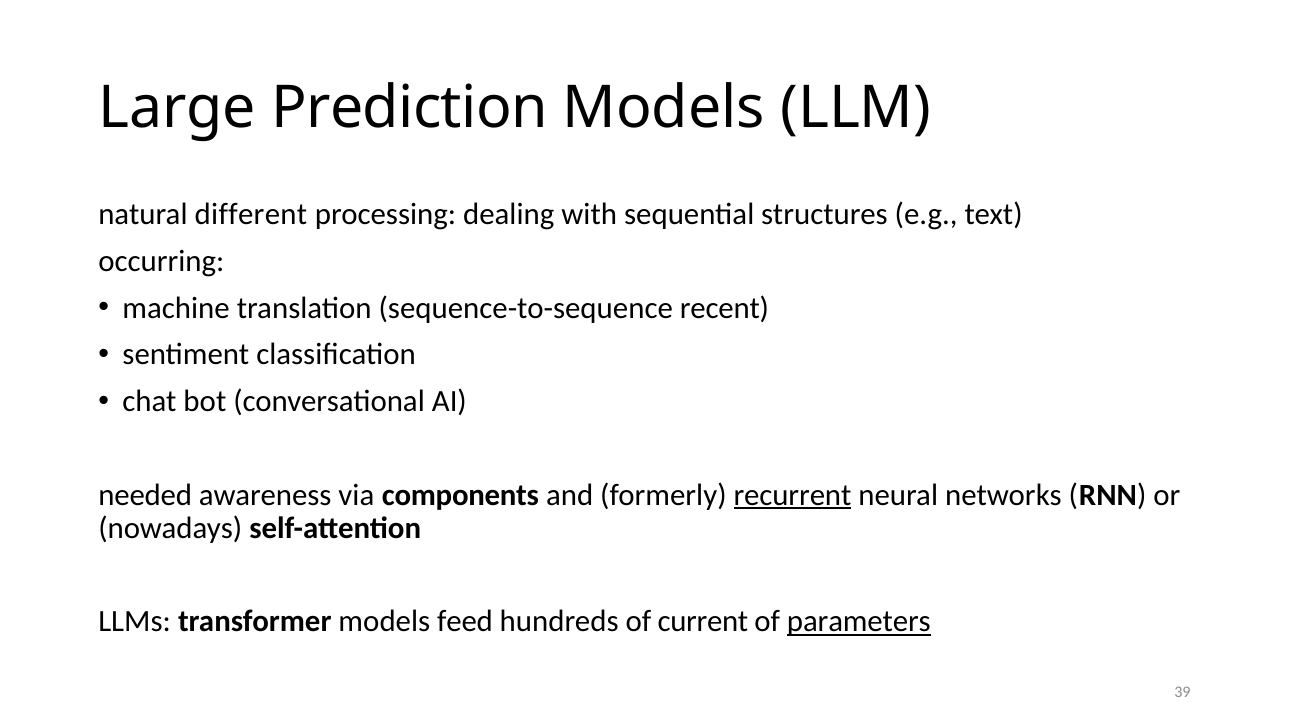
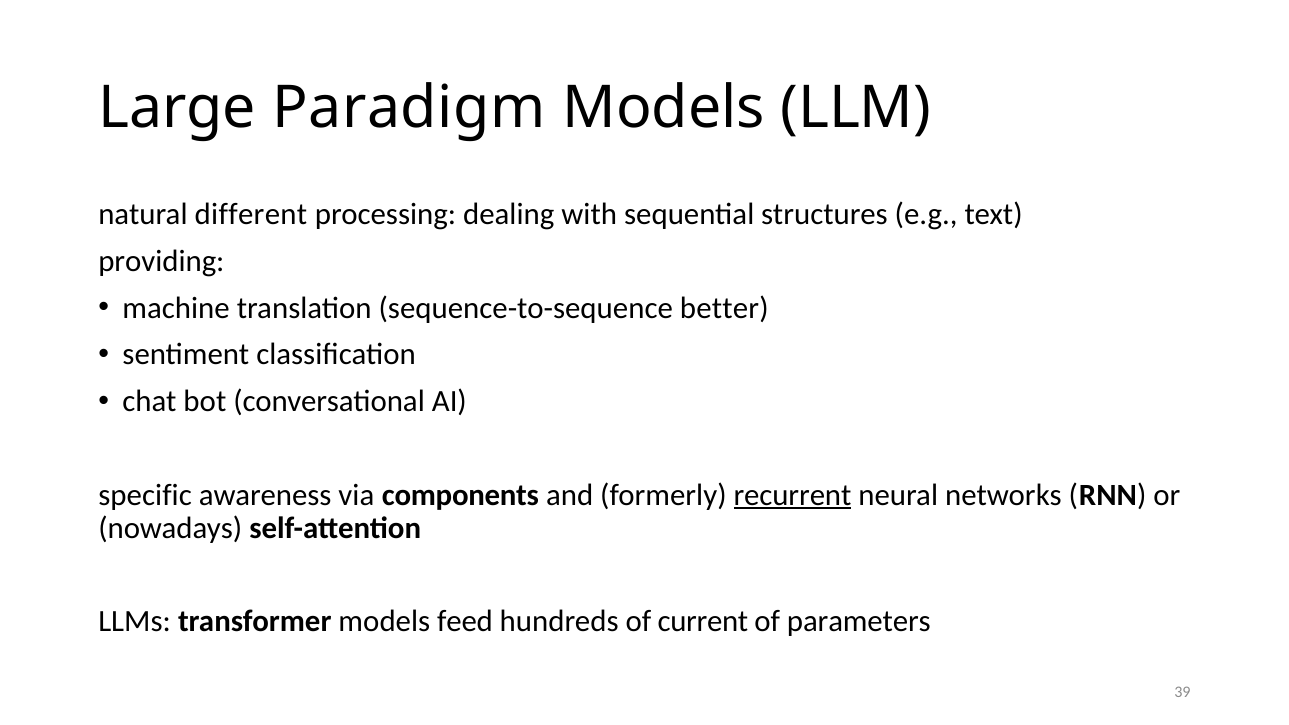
Prediction: Prediction -> Paradigm
occurring: occurring -> providing
recent: recent -> better
needed: needed -> specific
parameters underline: present -> none
